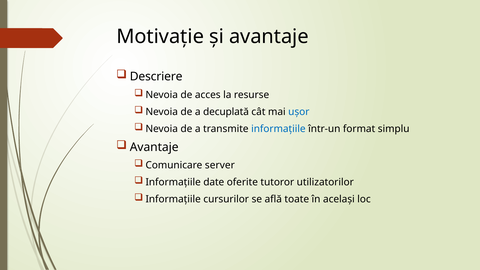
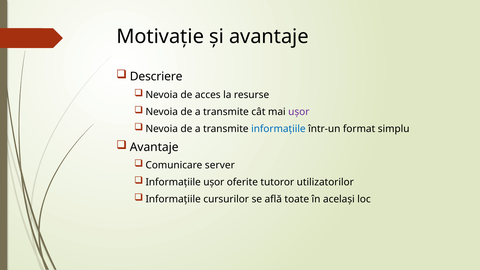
decuplată at (226, 112): decuplată -> transmite
ușor at (299, 112) colour: blue -> purple
Informațiile date: date -> ușor
